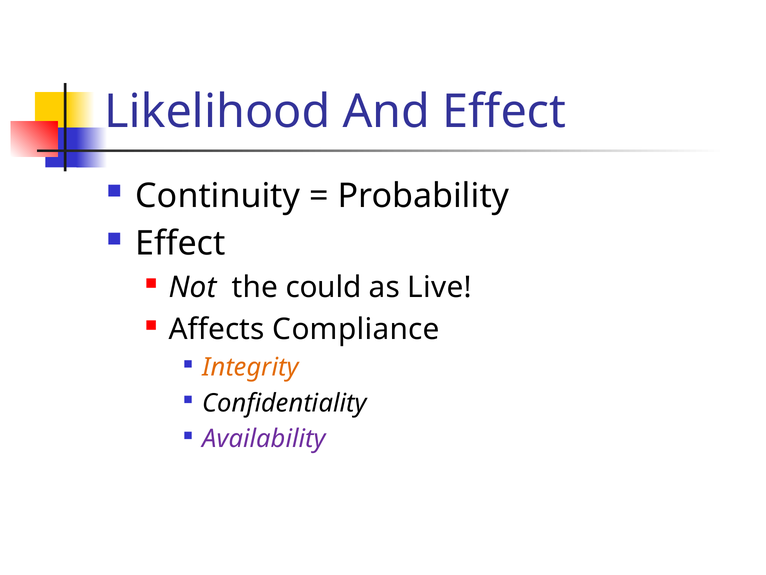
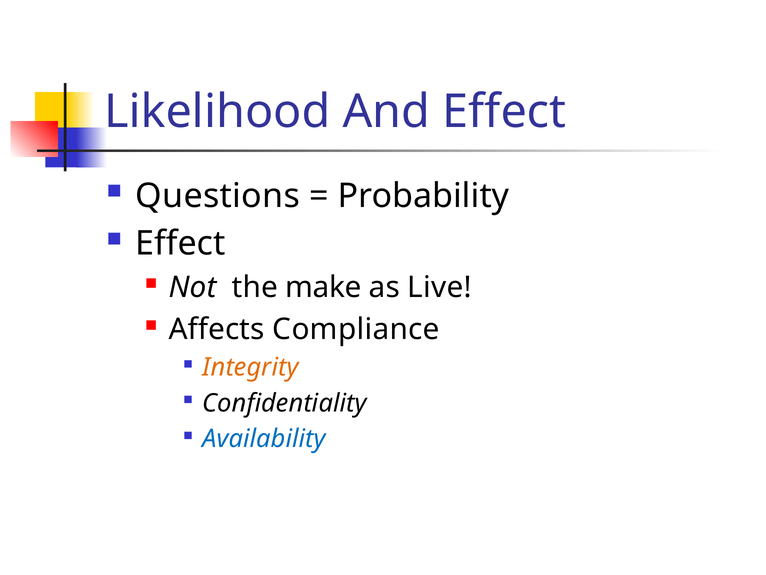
Continuity: Continuity -> Questions
could: could -> make
Availability colour: purple -> blue
